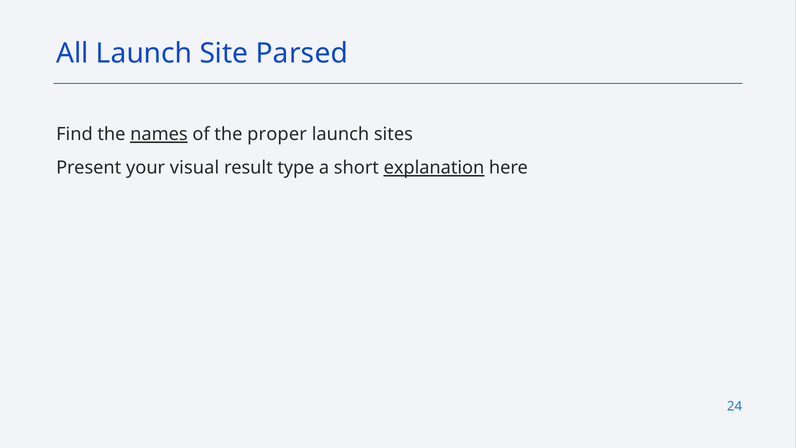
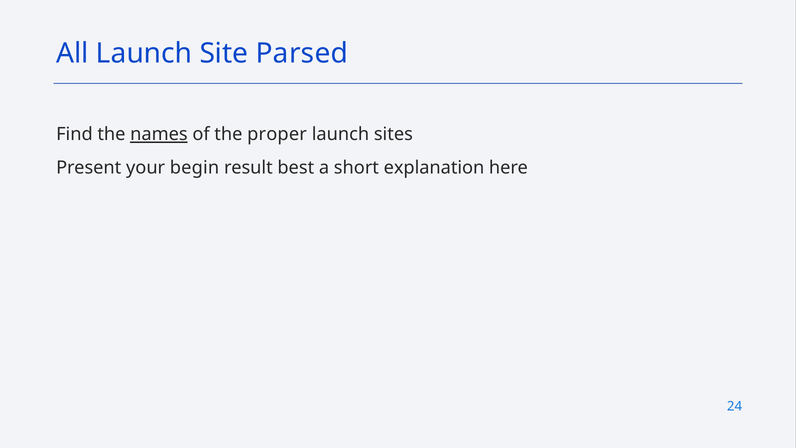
visual: visual -> begin
type: type -> best
explanation underline: present -> none
